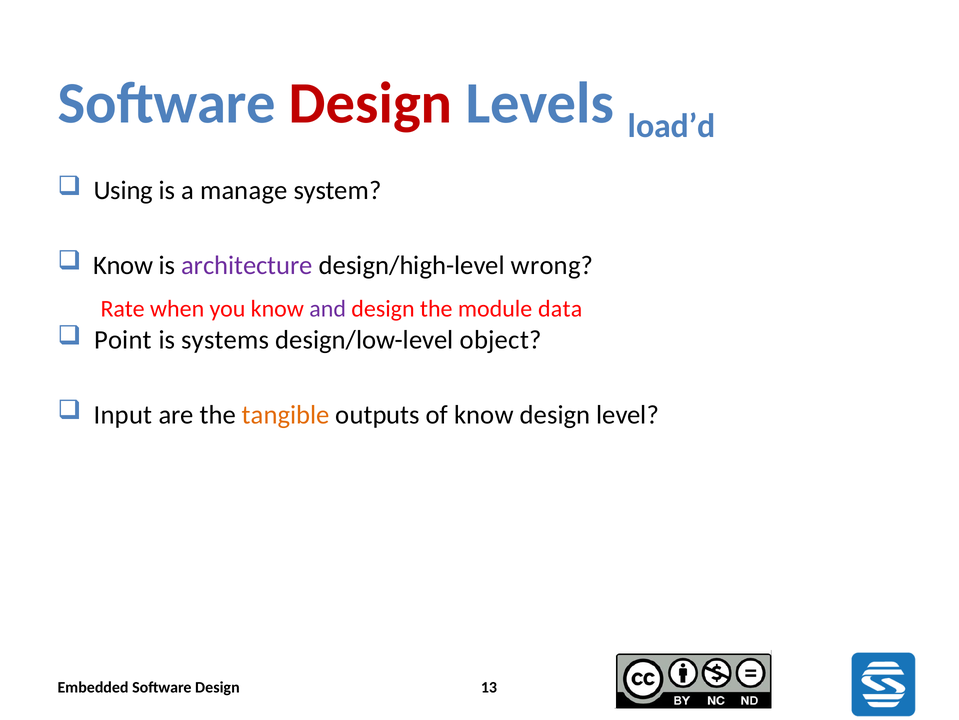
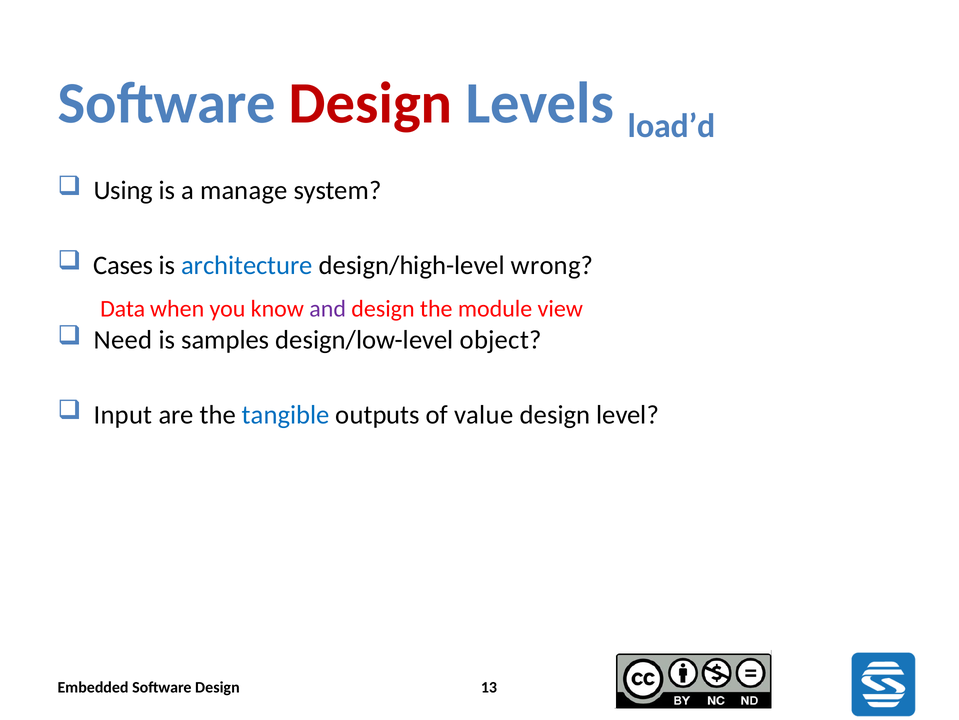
Know at (123, 265): Know -> Cases
architecture colour: purple -> blue
Rate: Rate -> Data
data: data -> view
Point: Point -> Need
systems: systems -> samples
tangible colour: orange -> blue
of know: know -> value
